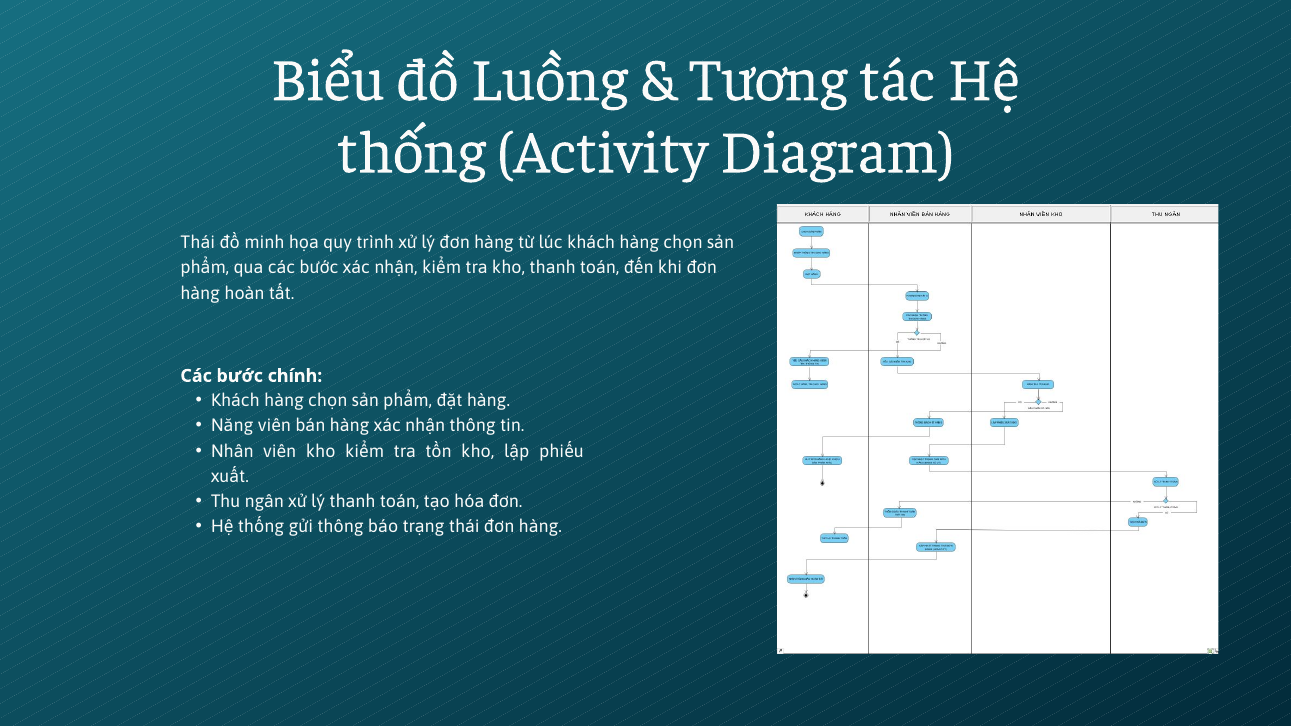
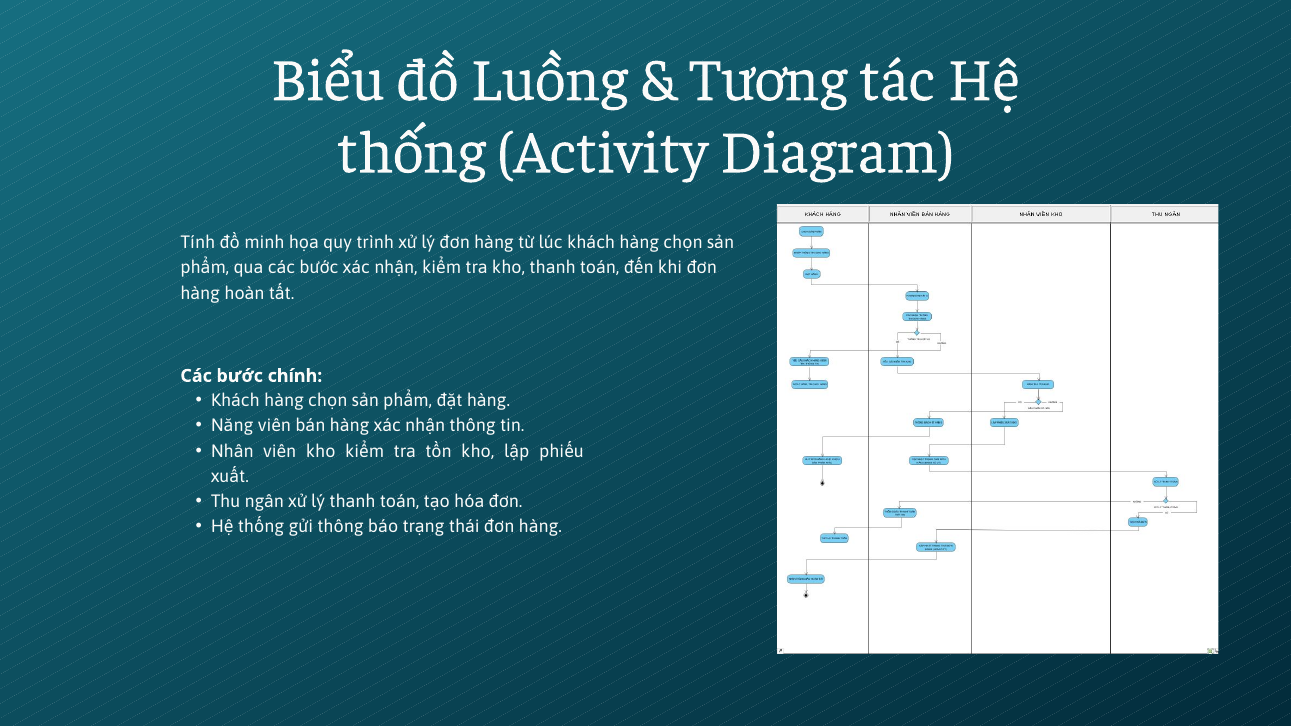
Thái at (198, 243): Thái -> Tính
